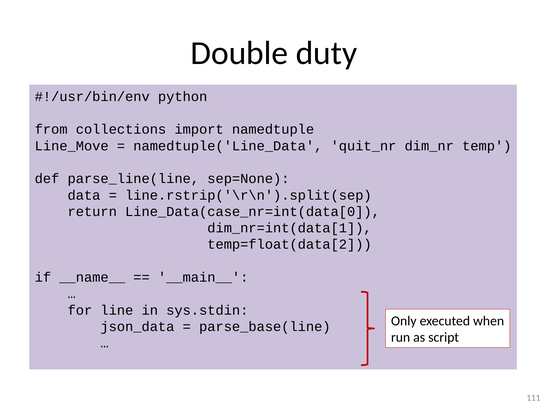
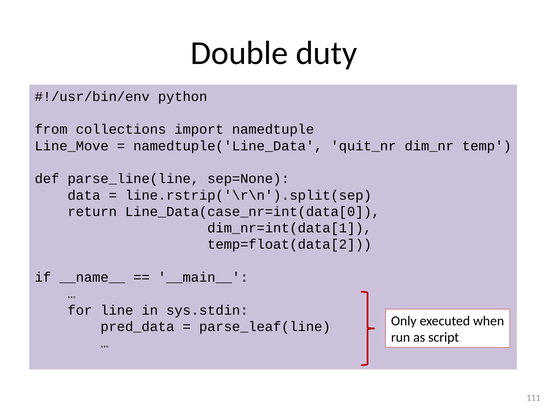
json_data: json_data -> pred_data
parse_base(line: parse_base(line -> parse_leaf(line
